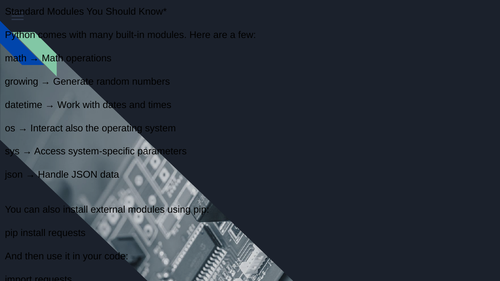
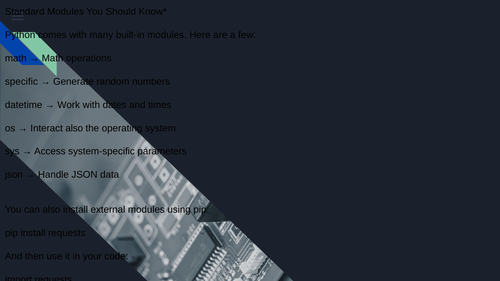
growing at (22, 82): growing -> specific
